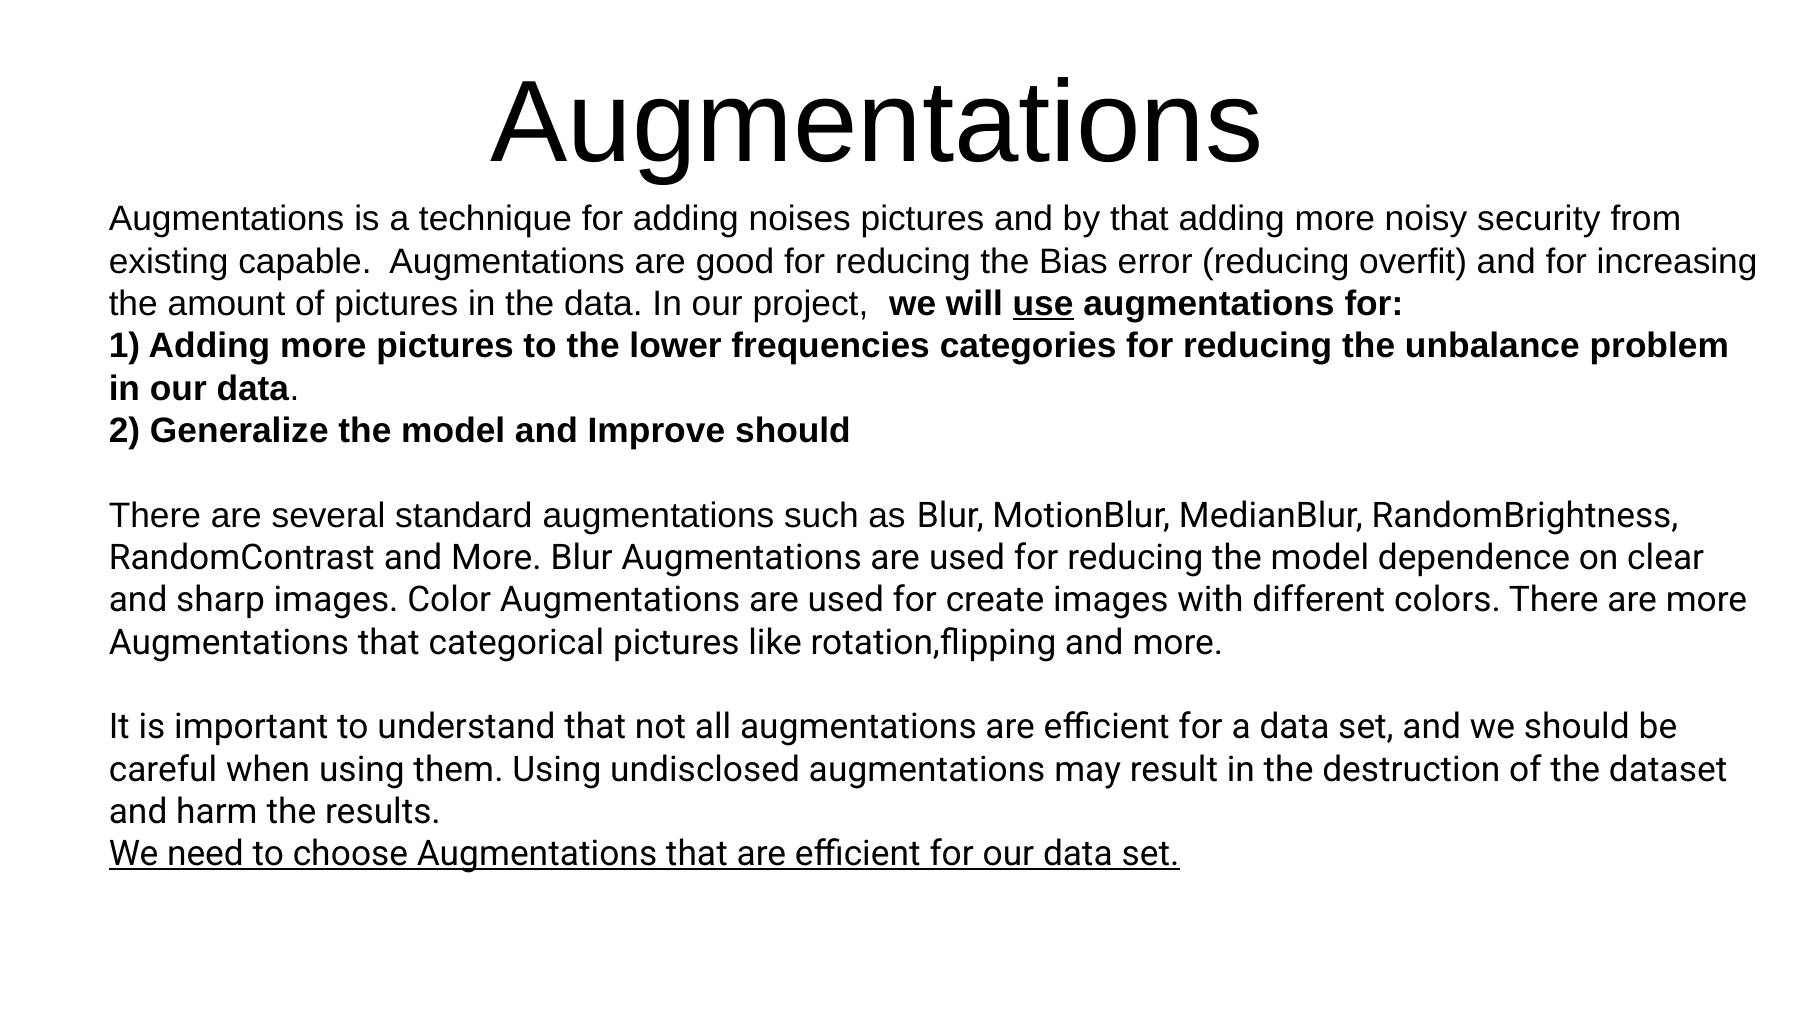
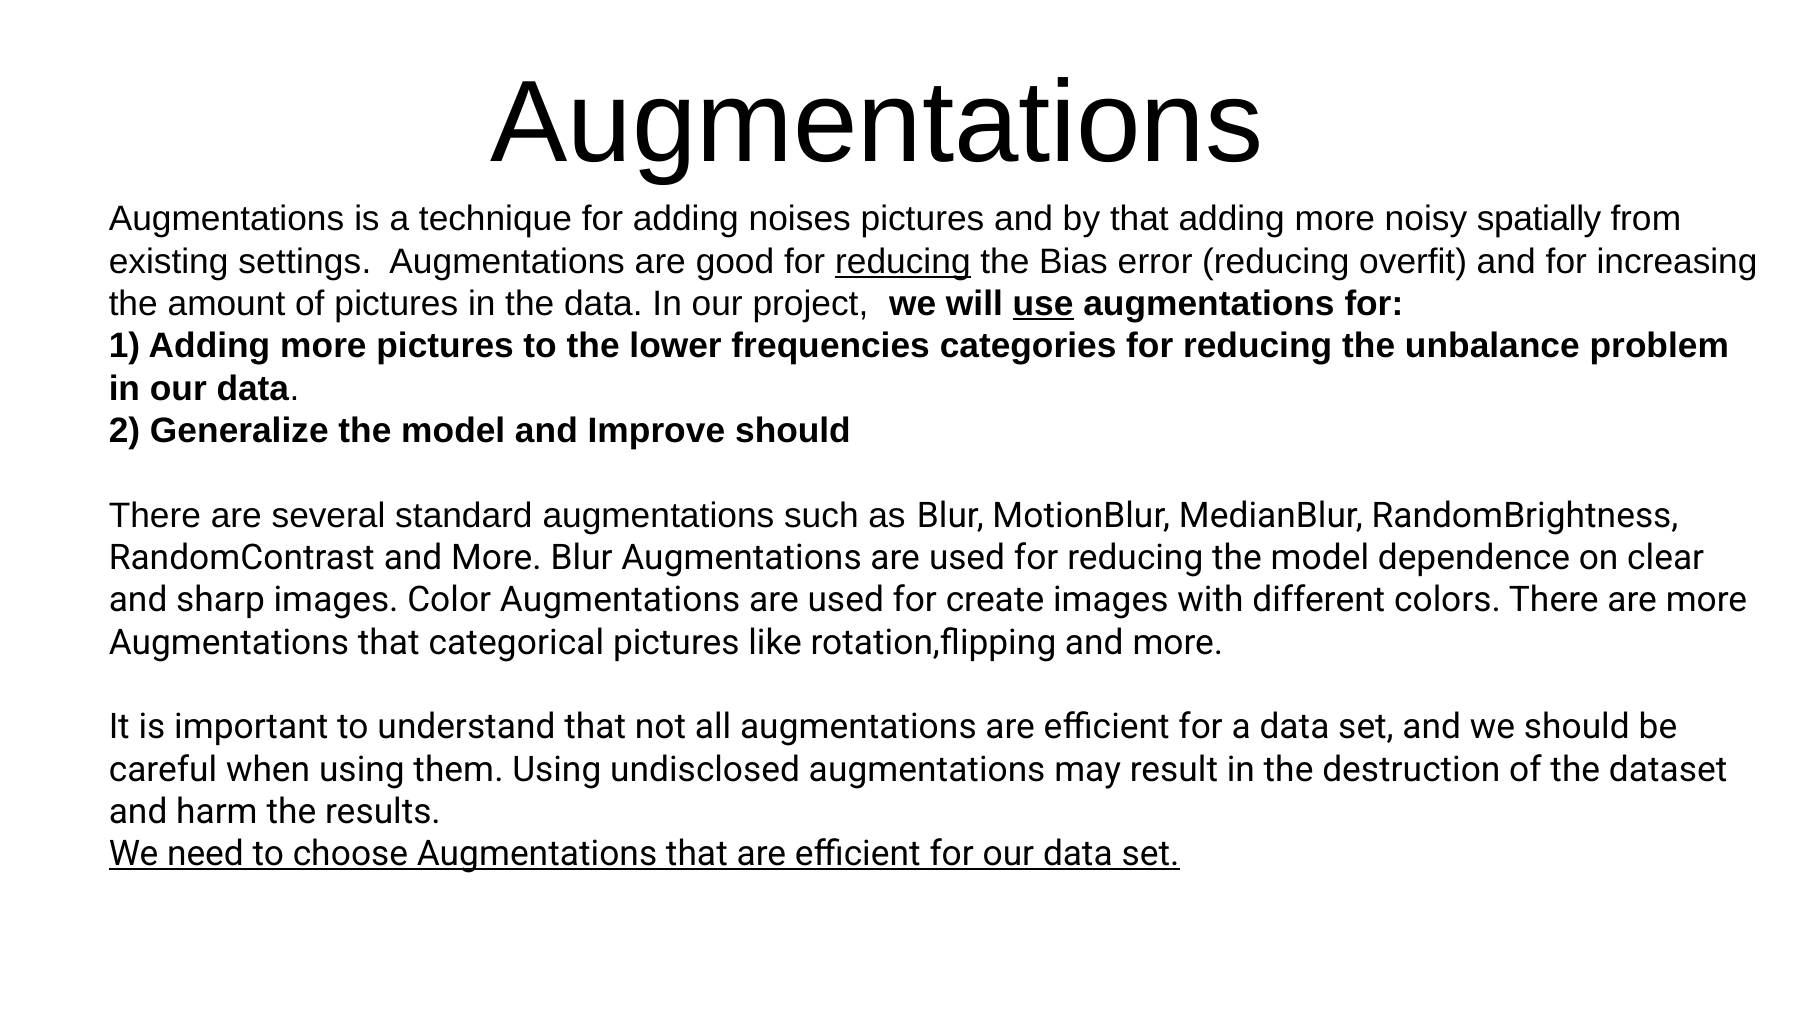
security: security -> spatially
capable: capable -> settings
reducing at (903, 262) underline: none -> present
